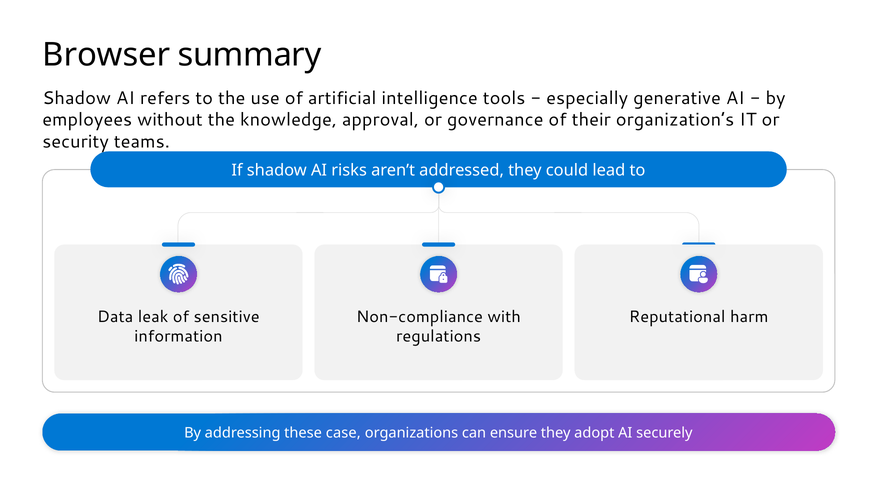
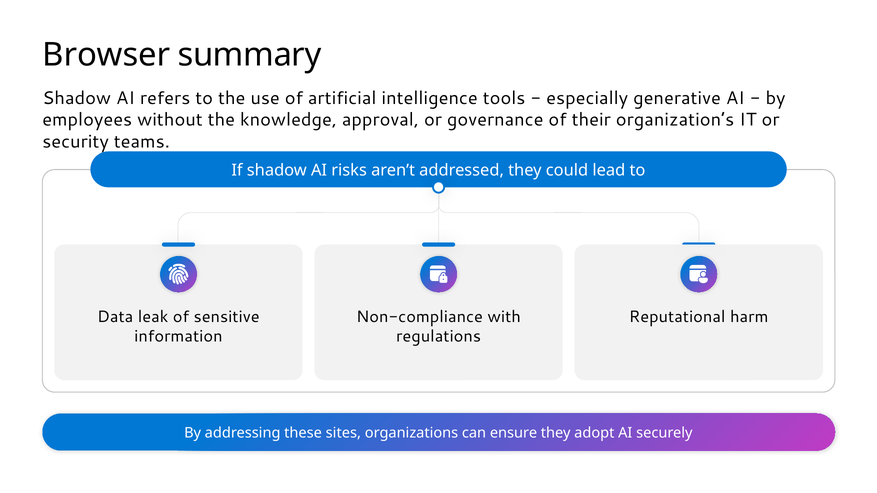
case: case -> sites
